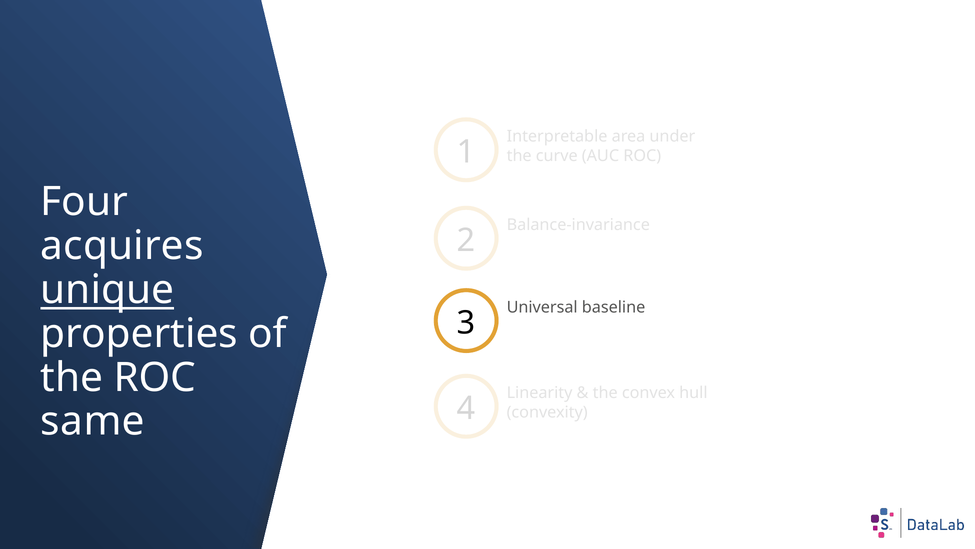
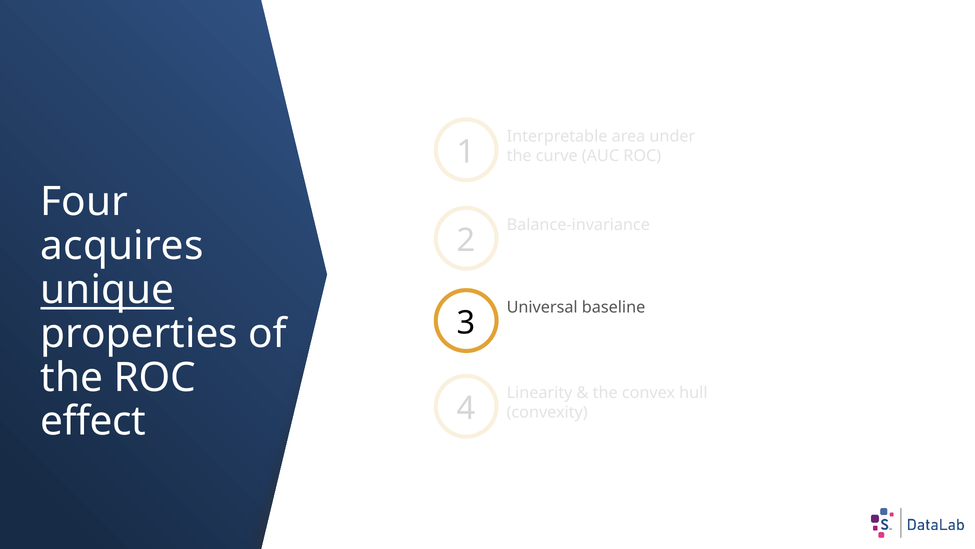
same: same -> effect
